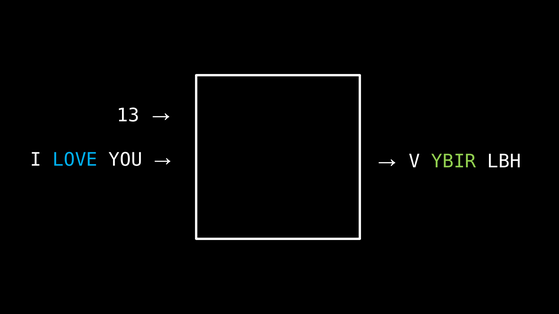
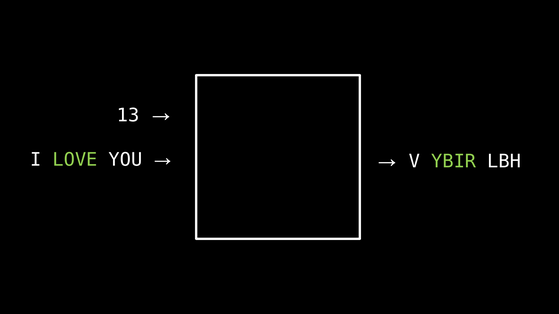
LOVE colour: light blue -> light green
